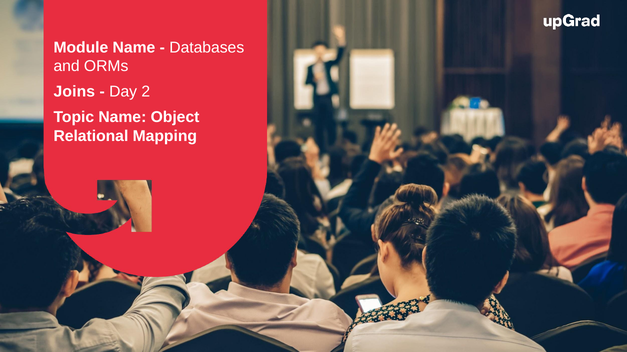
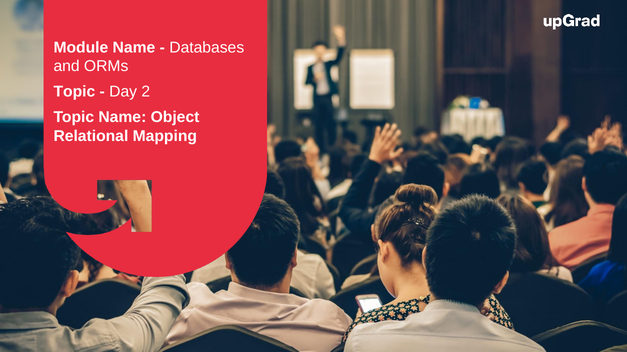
Joins at (74, 92): Joins -> Topic
